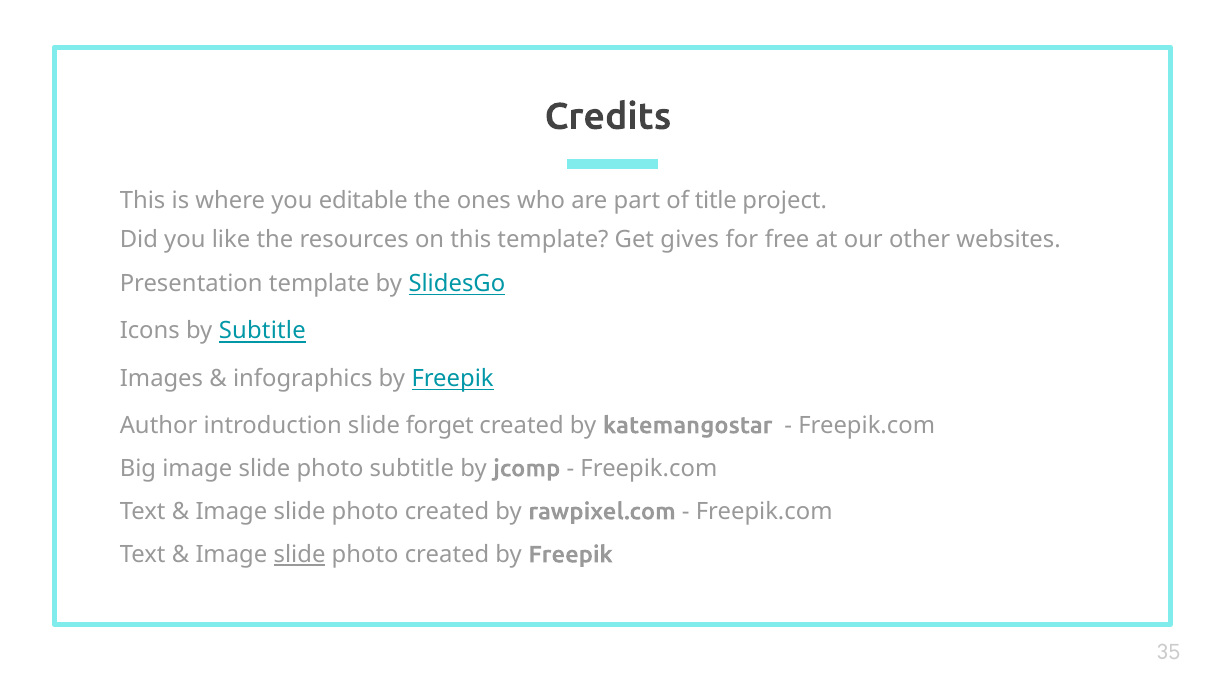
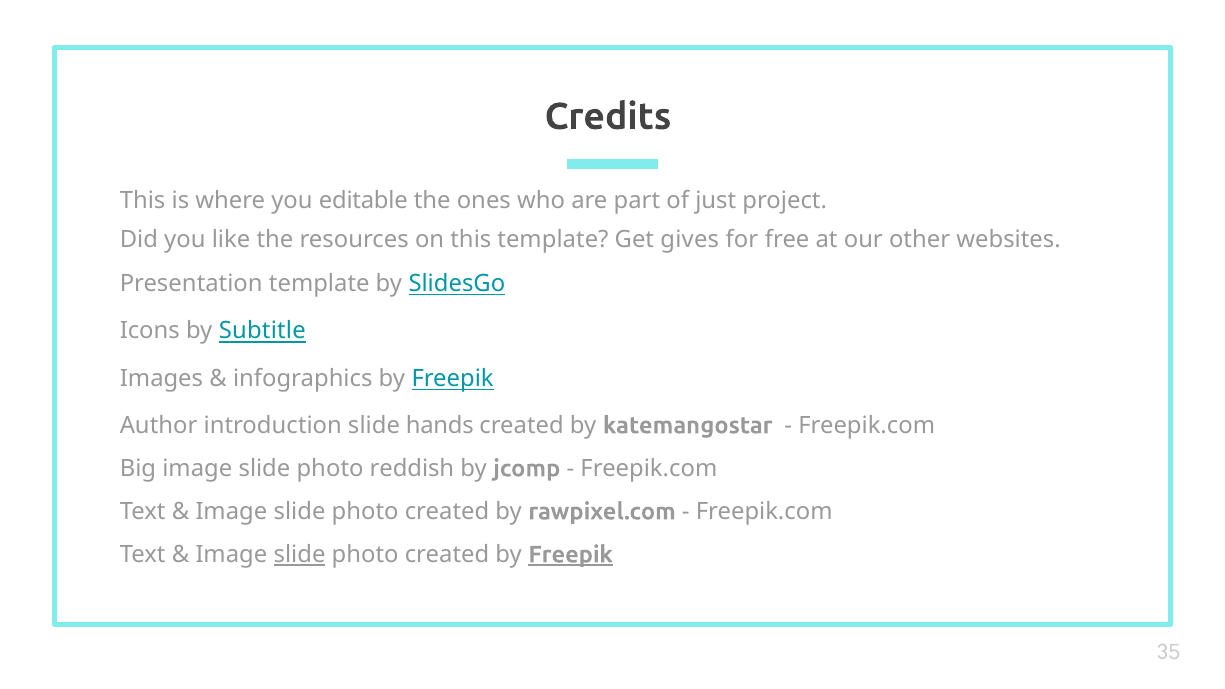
title: title -> just
forget: forget -> hands
photo subtitle: subtitle -> reddish
Freepik at (571, 555) underline: none -> present
